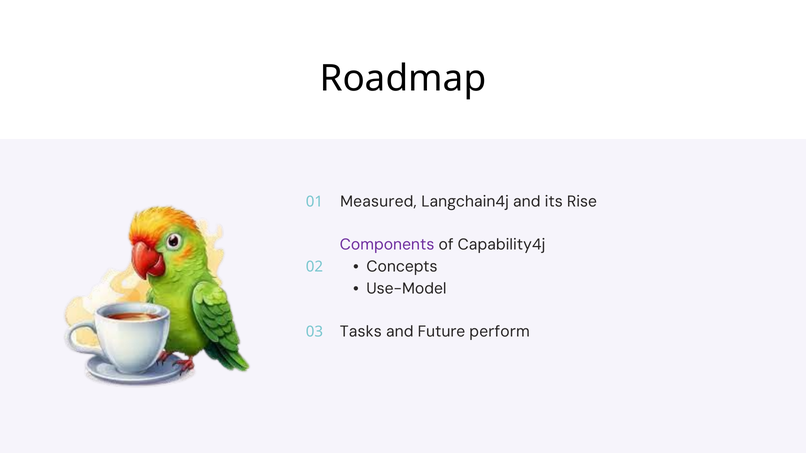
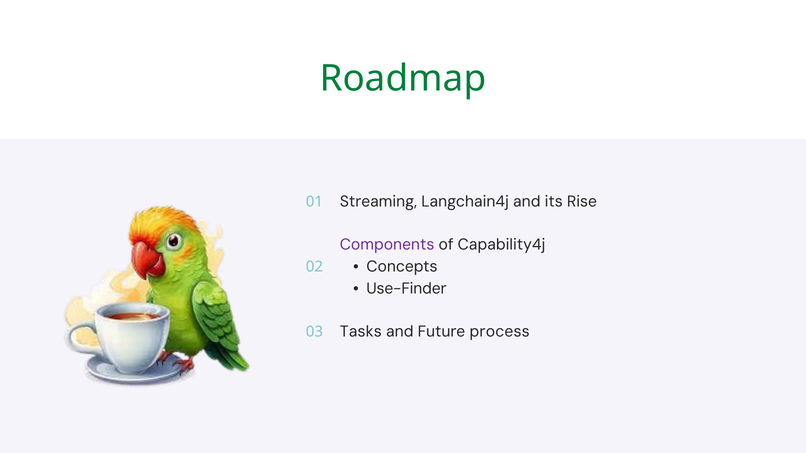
Roadmap colour: black -> green
Measured: Measured -> Streaming
Use-Model: Use-Model -> Use-Finder
perform: perform -> process
